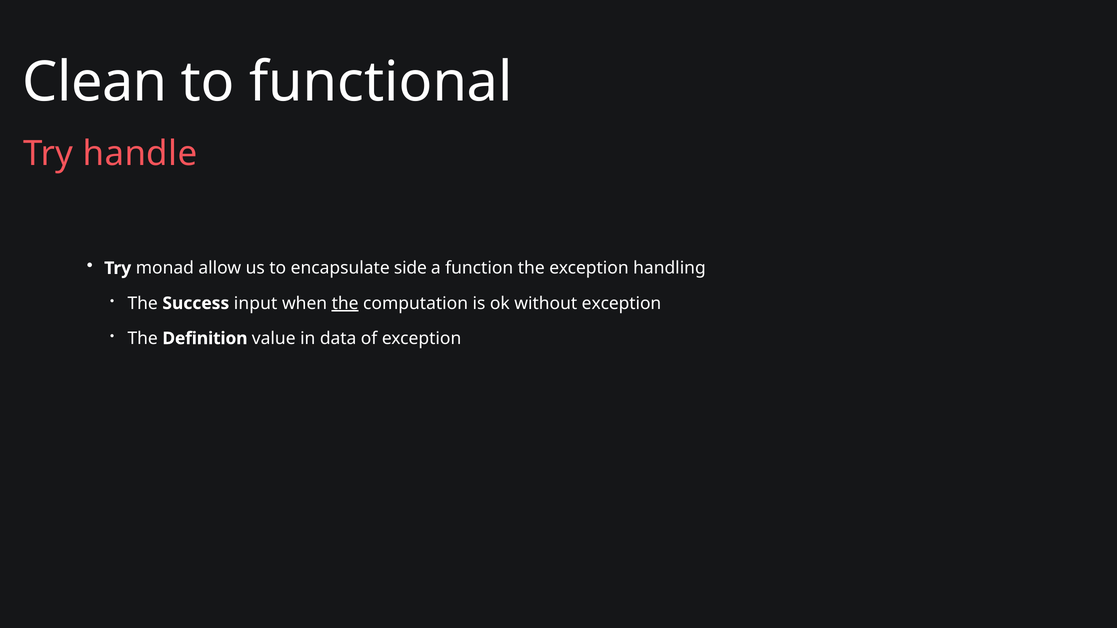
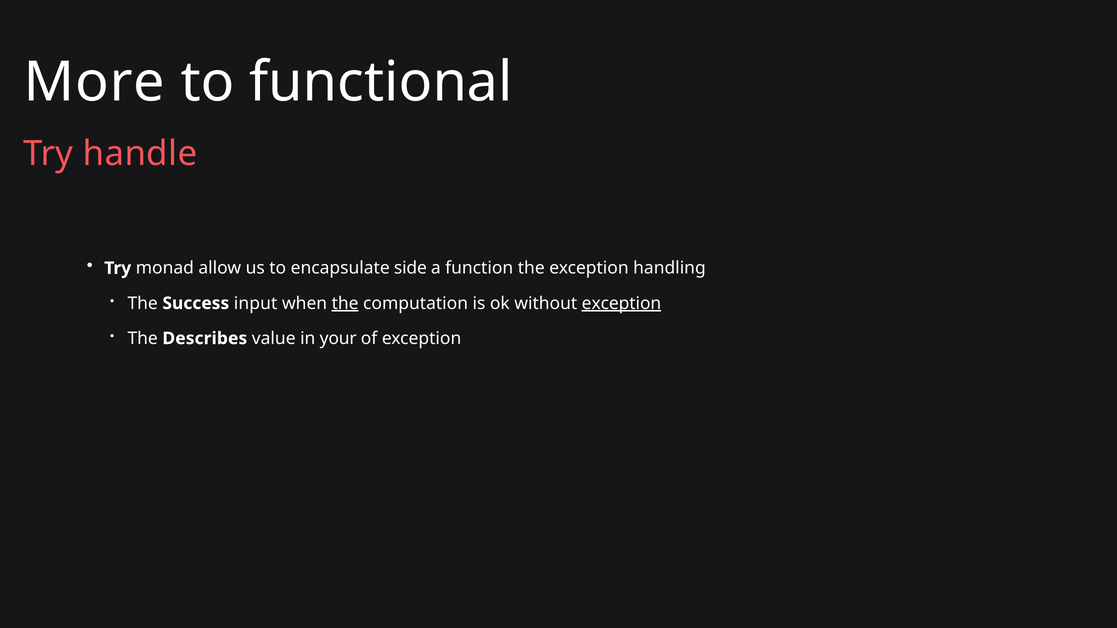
Clean: Clean -> More
exception at (622, 303) underline: none -> present
Definition: Definition -> Describes
data: data -> your
